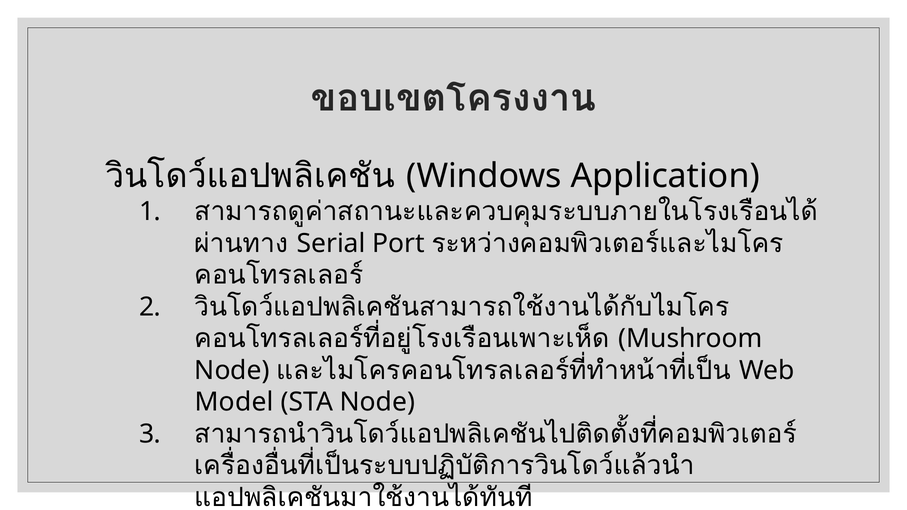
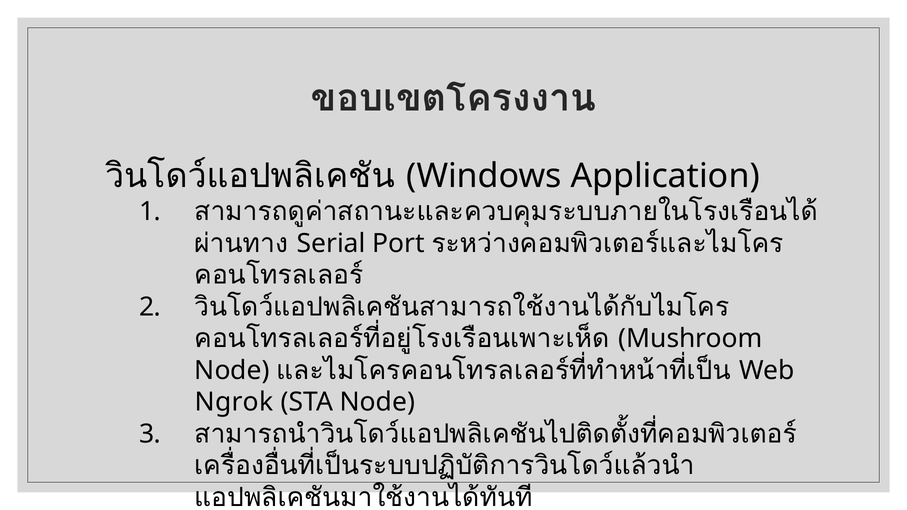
Model: Model -> Ngrok
